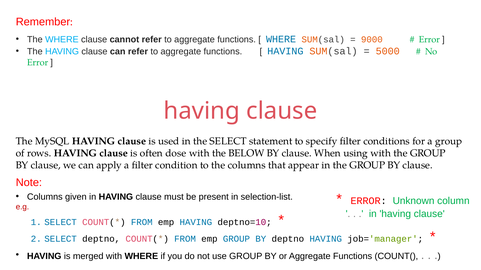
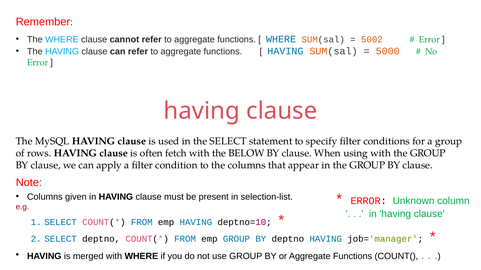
9000: 9000 -> 5002
dose: dose -> fetch
